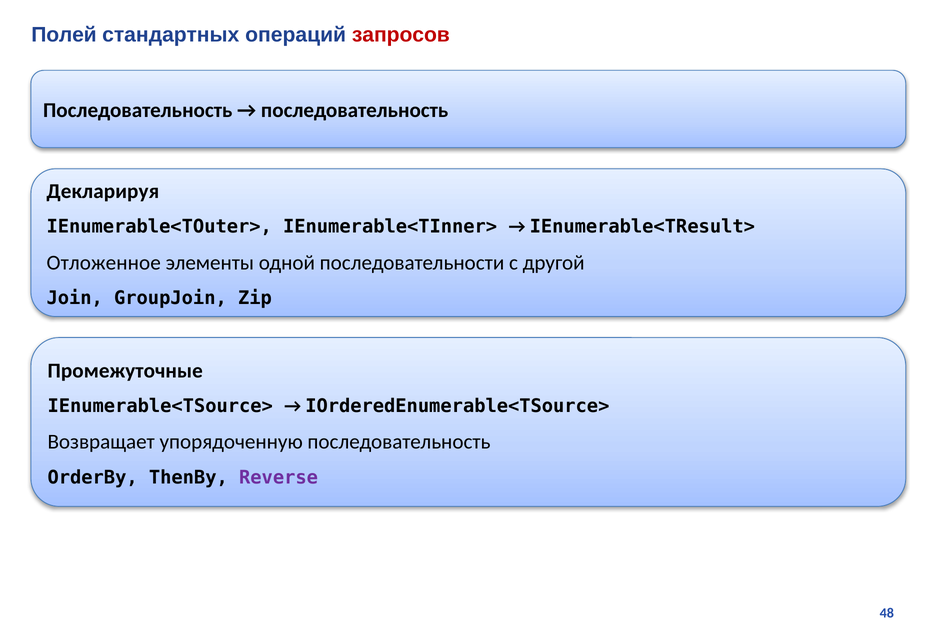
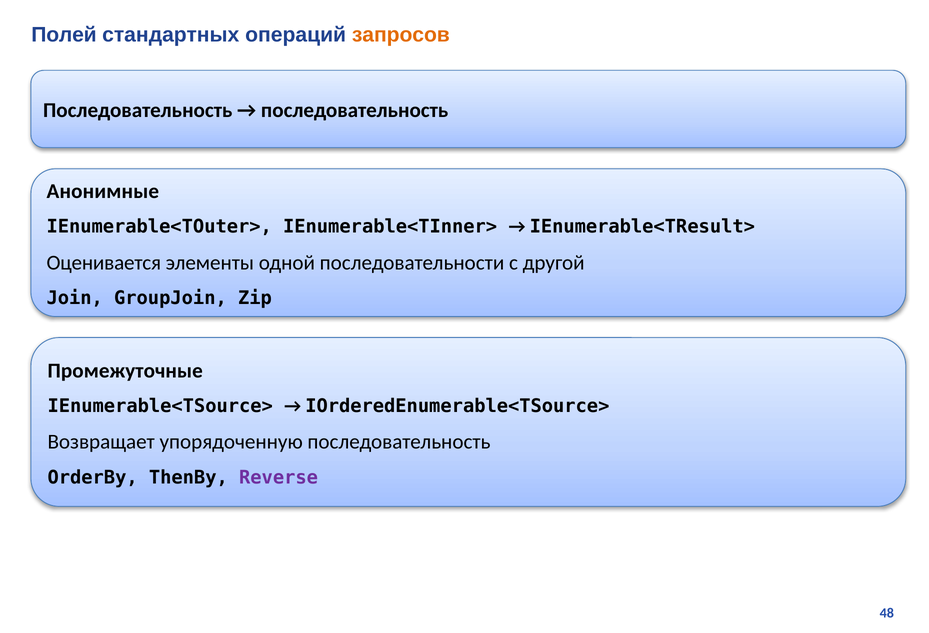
запросов colour: red -> orange
Декларируя: Декларируя -> Анонимные
Отложенное: Отложенное -> Оценивается
